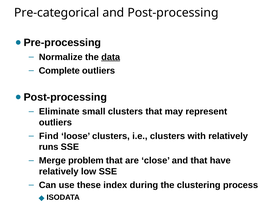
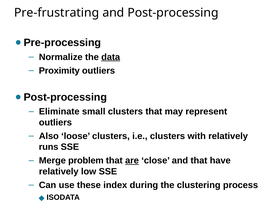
Pre-categorical: Pre-categorical -> Pre-frustrating
Complete: Complete -> Proximity
Find: Find -> Also
are underline: none -> present
